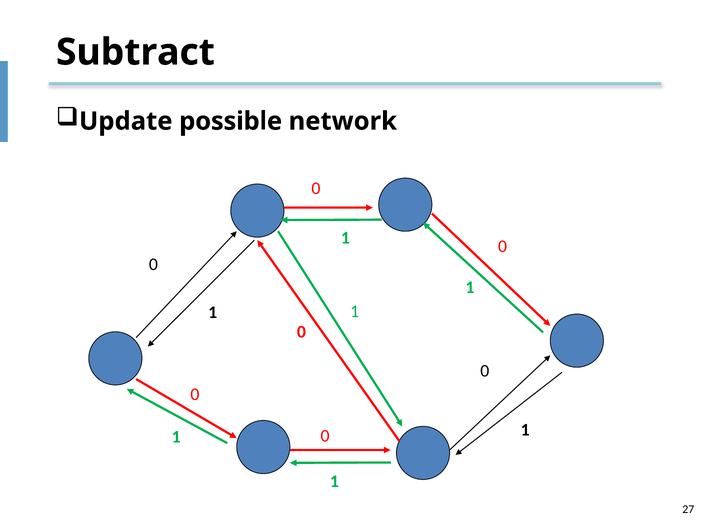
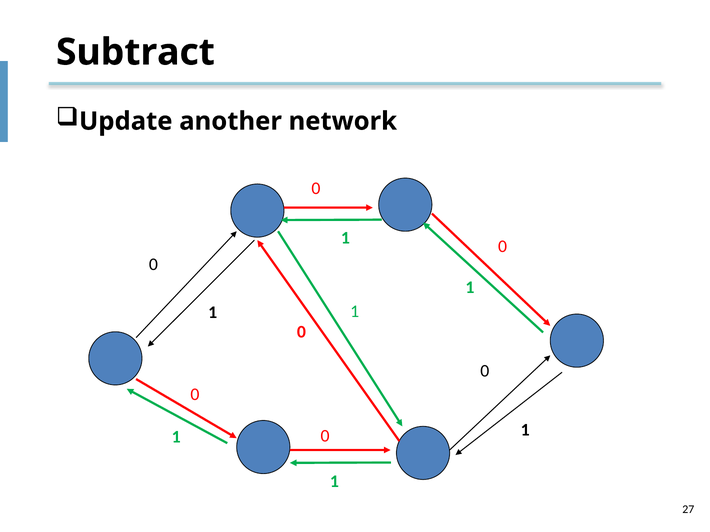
possible: possible -> another
